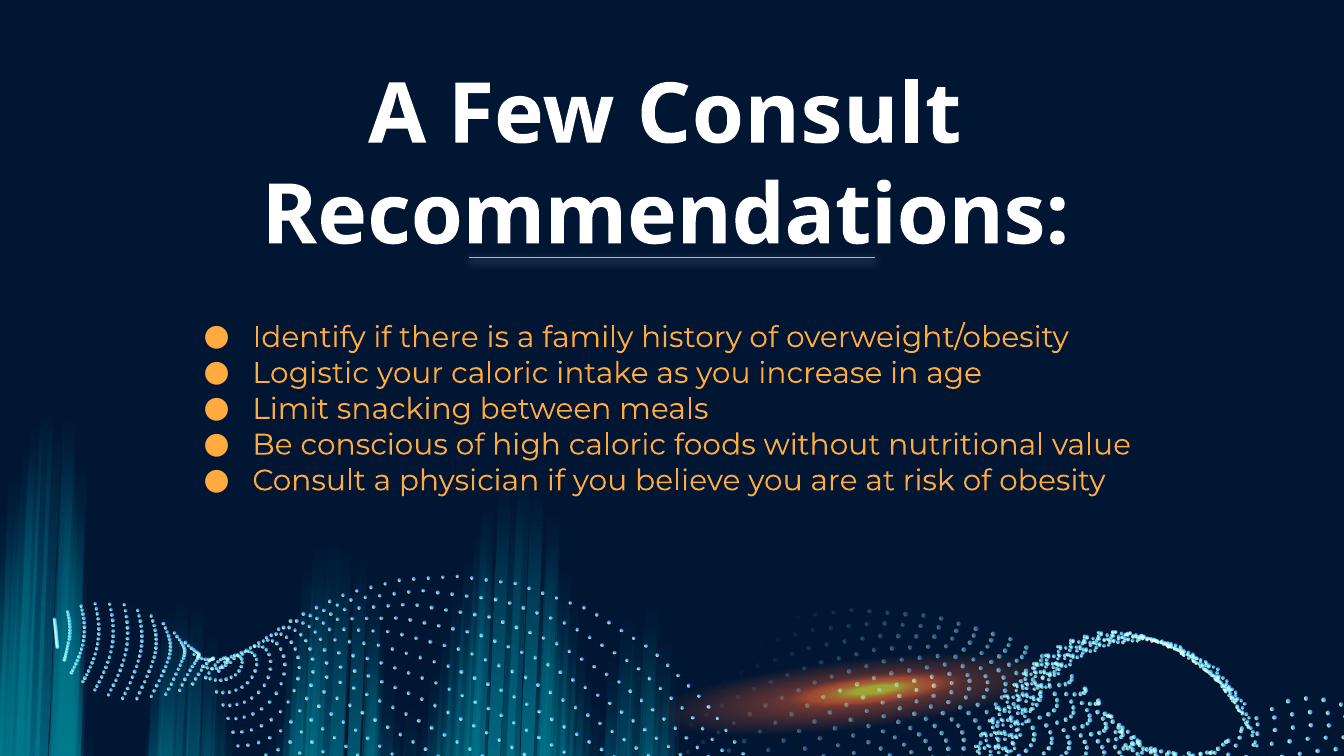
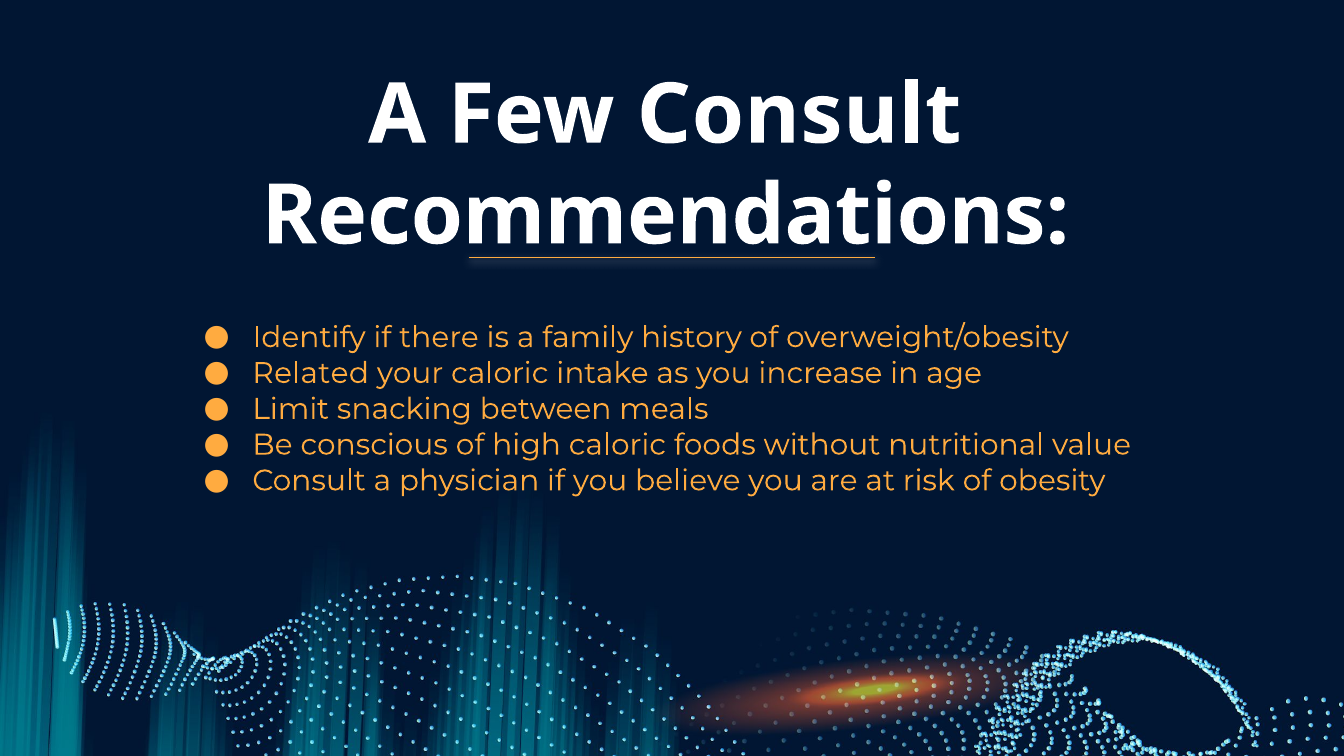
Logistic: Logistic -> Related
